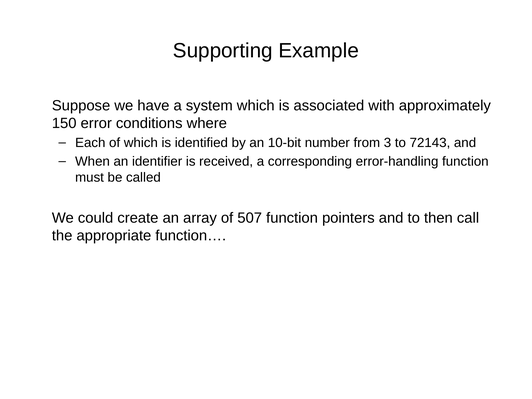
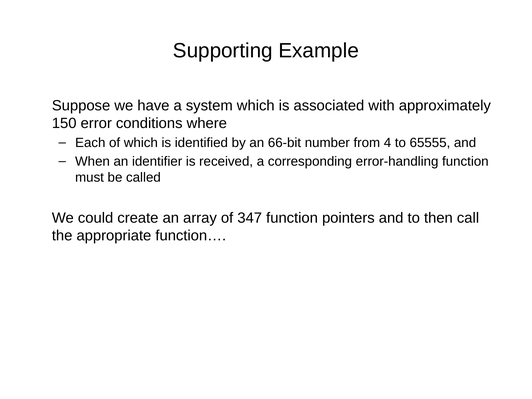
10-bit: 10-bit -> 66-bit
3: 3 -> 4
72143: 72143 -> 65555
507: 507 -> 347
